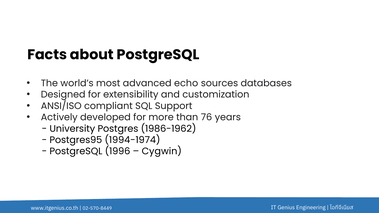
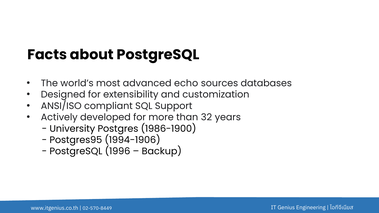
76: 76 -> 32
1986-1962: 1986-1962 -> 1986-1900
1994-1974: 1994-1974 -> 1994-1906
Cygwin: Cygwin -> Backup
